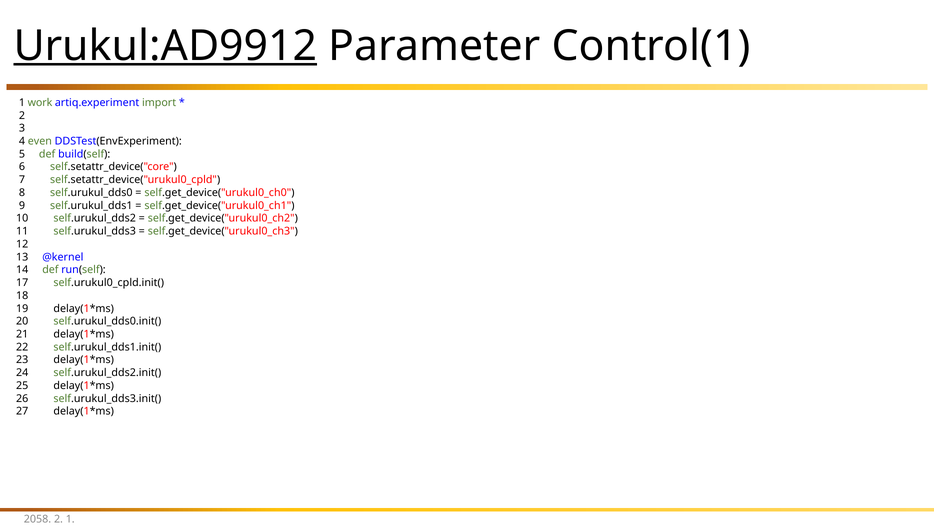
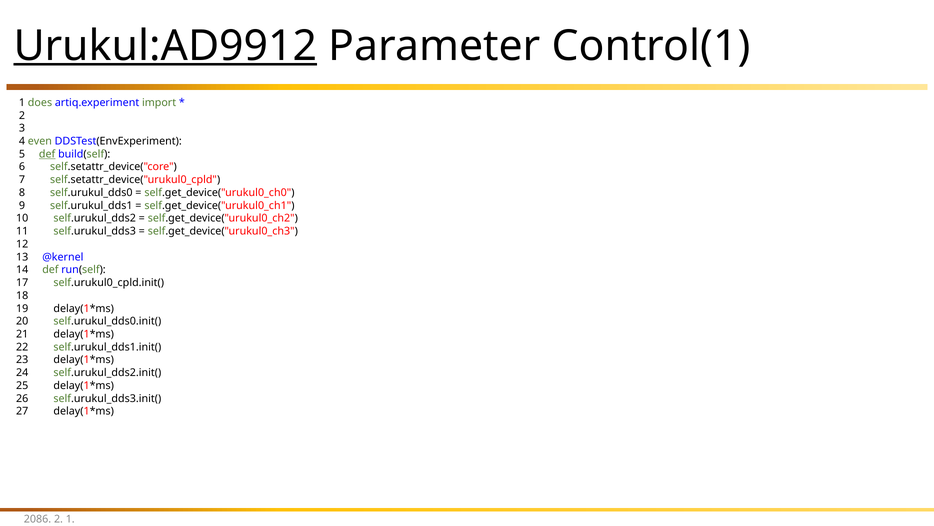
work: work -> does
def at (47, 154) underline: none -> present
2058: 2058 -> 2086
